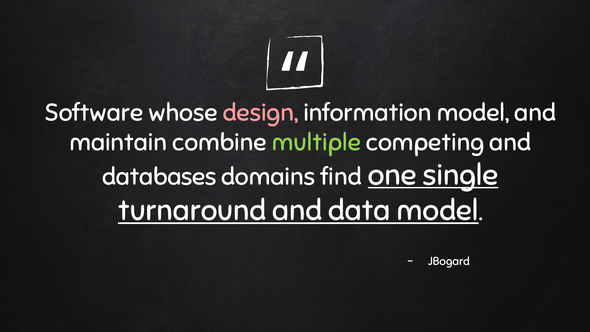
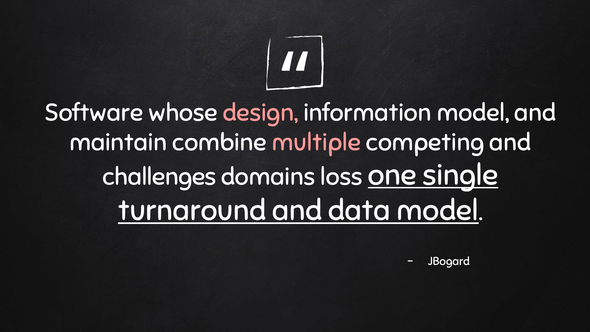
multiple colour: light green -> pink
databases: databases -> challenges
find: find -> loss
